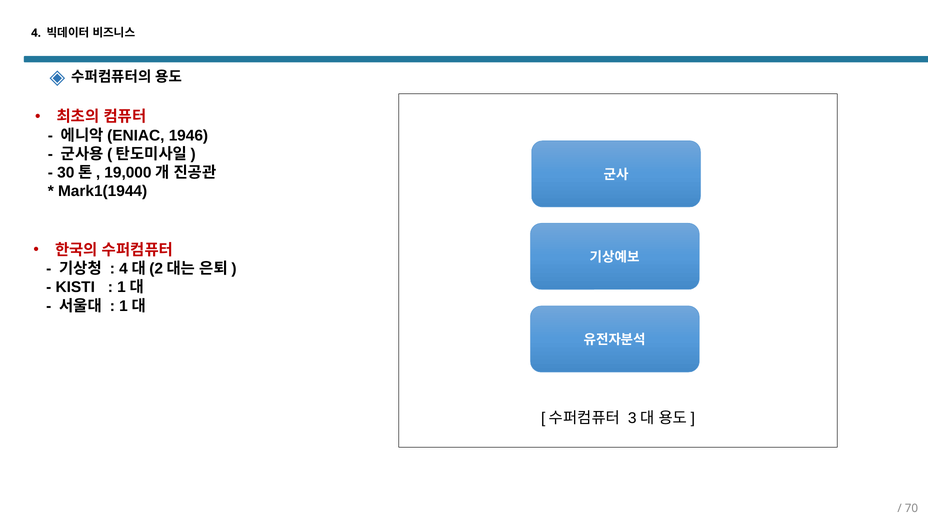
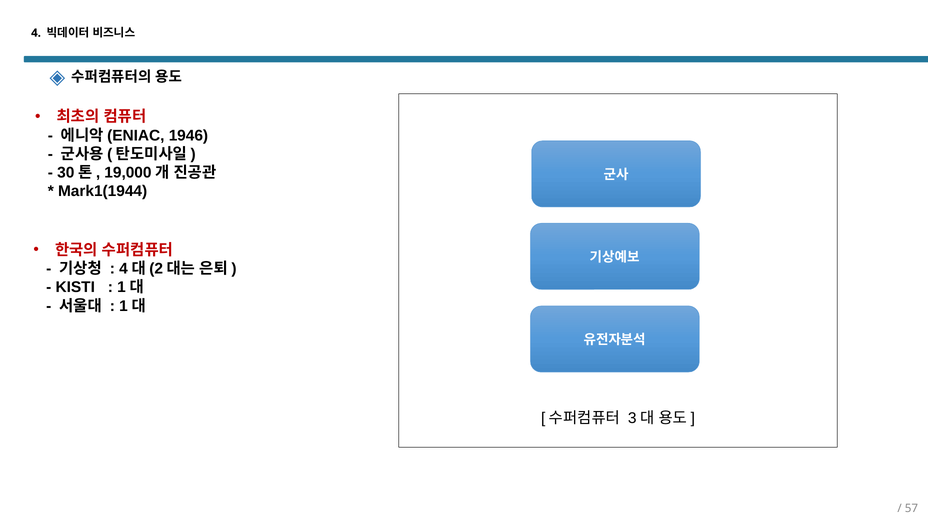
70: 70 -> 57
